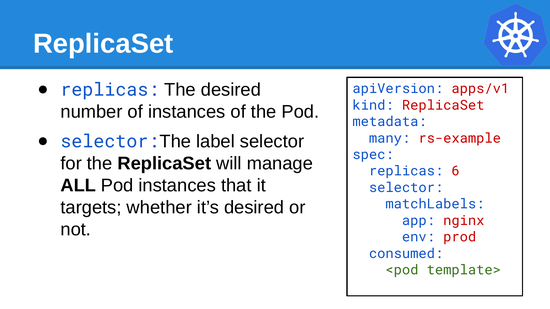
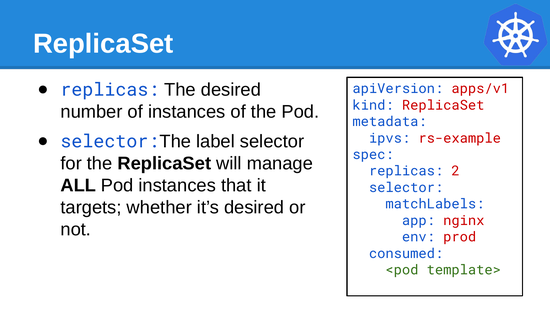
many: many -> ipvs
6: 6 -> 2
